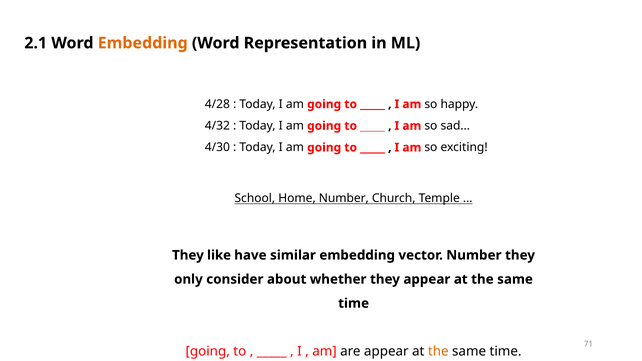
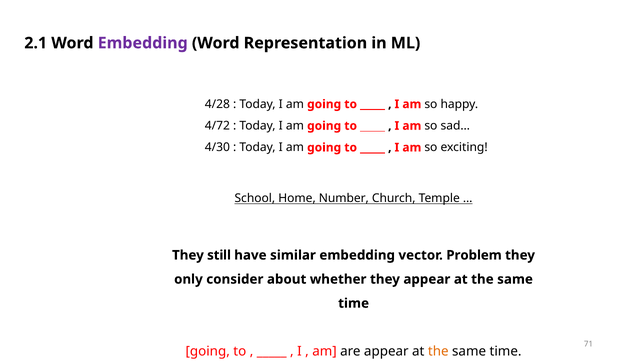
Embedding at (143, 43) colour: orange -> purple
4/32: 4/32 -> 4/72
like: like -> still
vector Number: Number -> Problem
